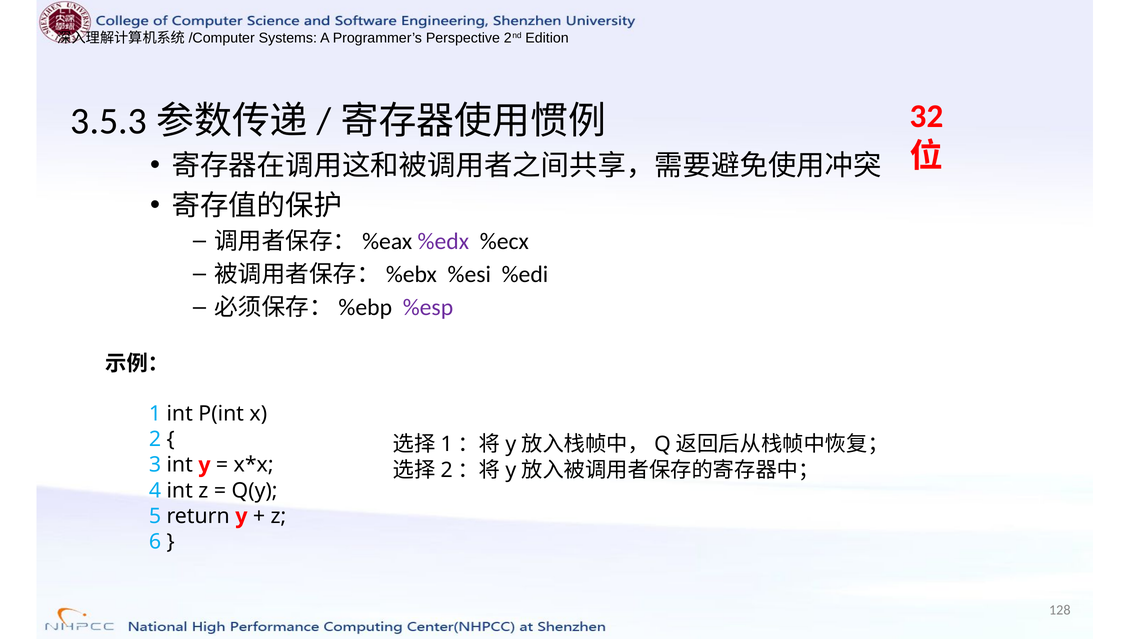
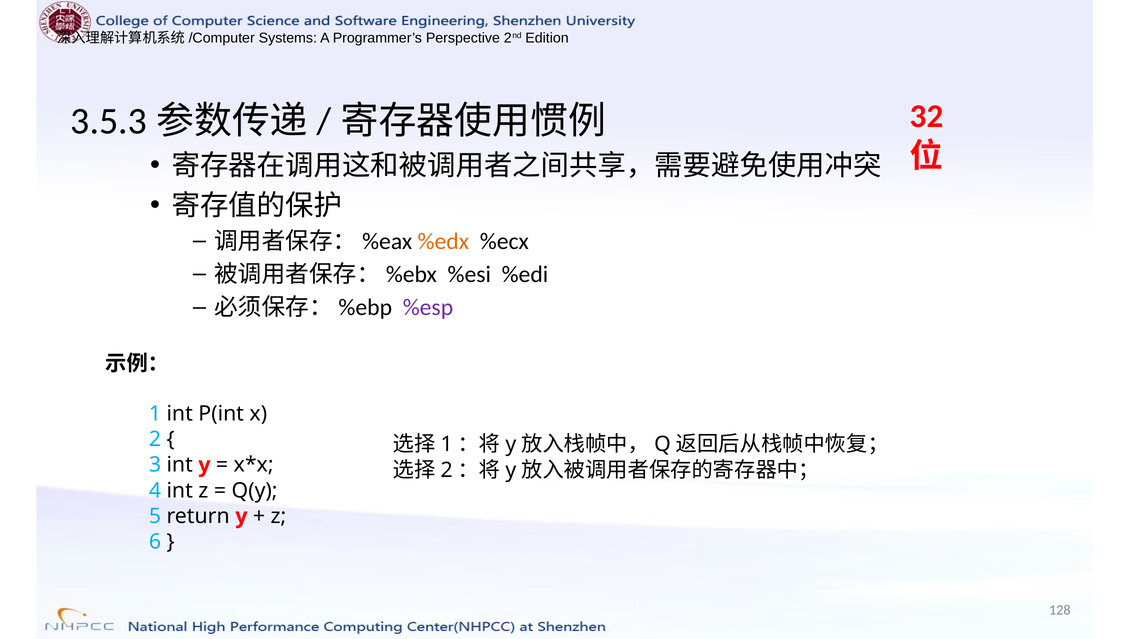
%edx colour: purple -> orange
